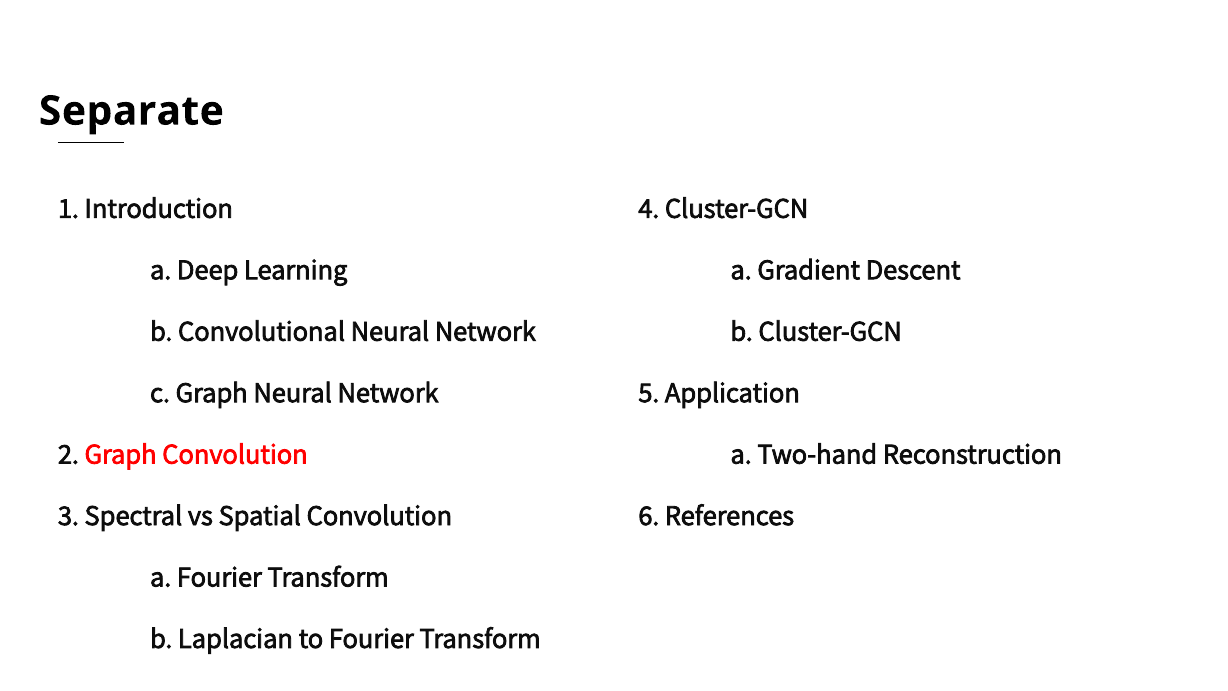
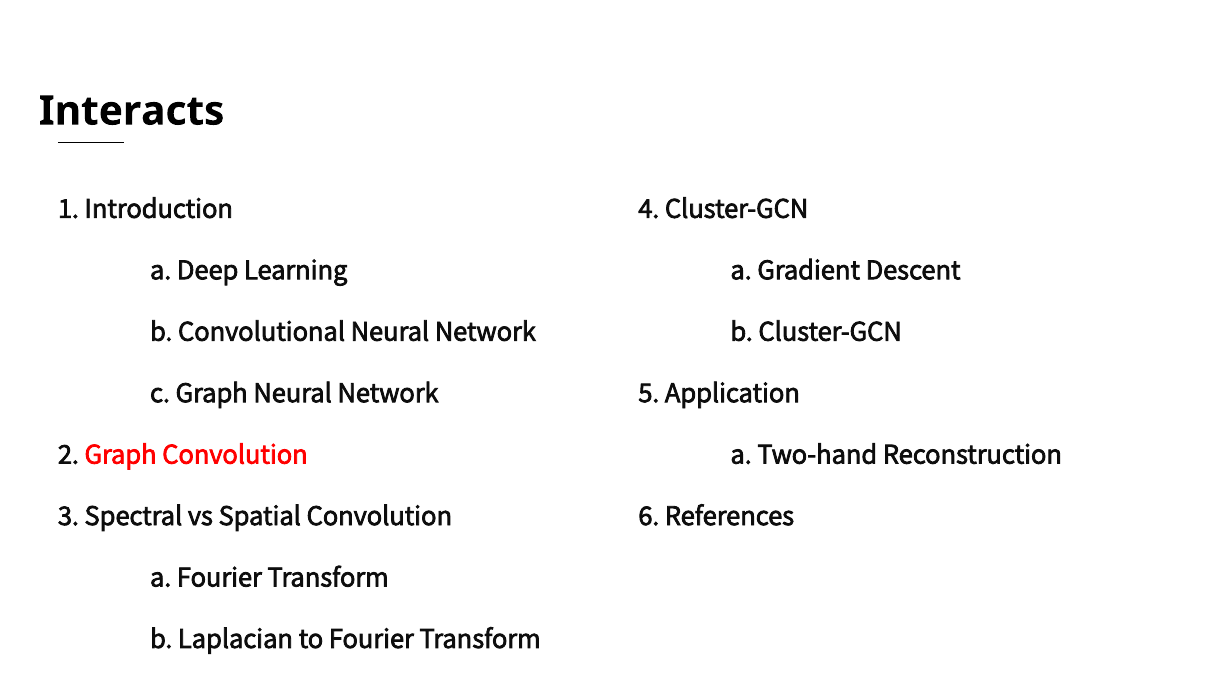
Separate: Separate -> Interacts
